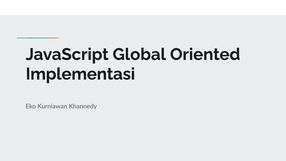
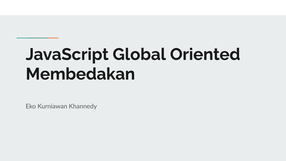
Implementasi: Implementasi -> Membedakan
